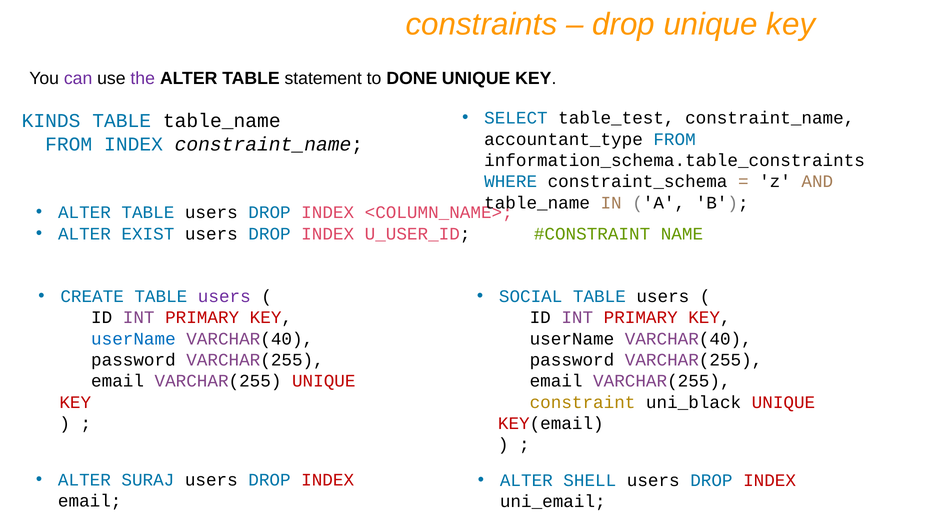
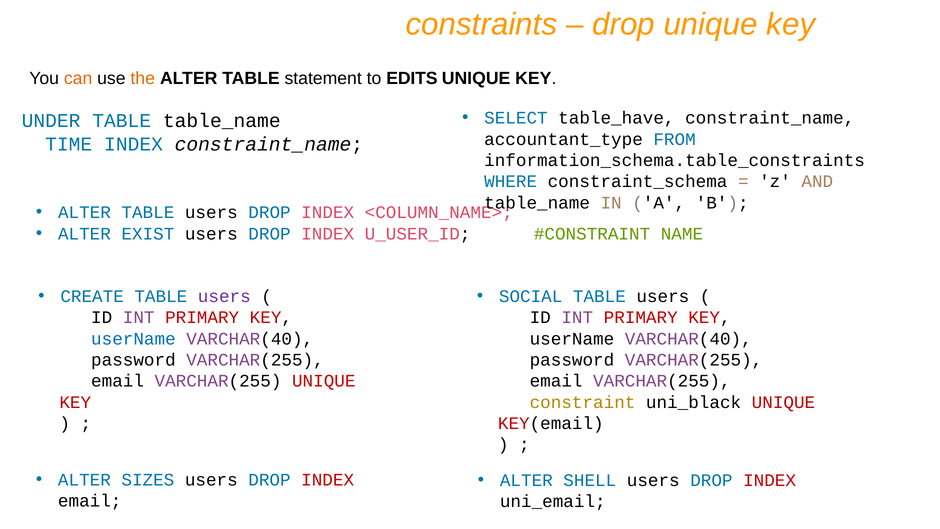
can colour: purple -> orange
the colour: purple -> orange
DONE: DONE -> EDITS
table_test: table_test -> table_have
KINDS: KINDS -> UNDER
FROM at (69, 144): FROM -> TIME
SURAJ: SURAJ -> SIZES
